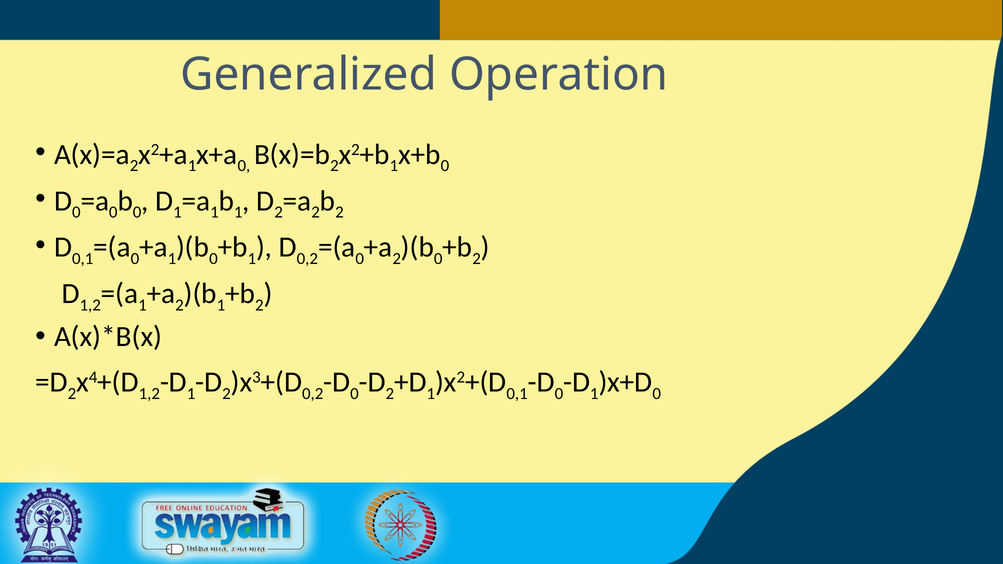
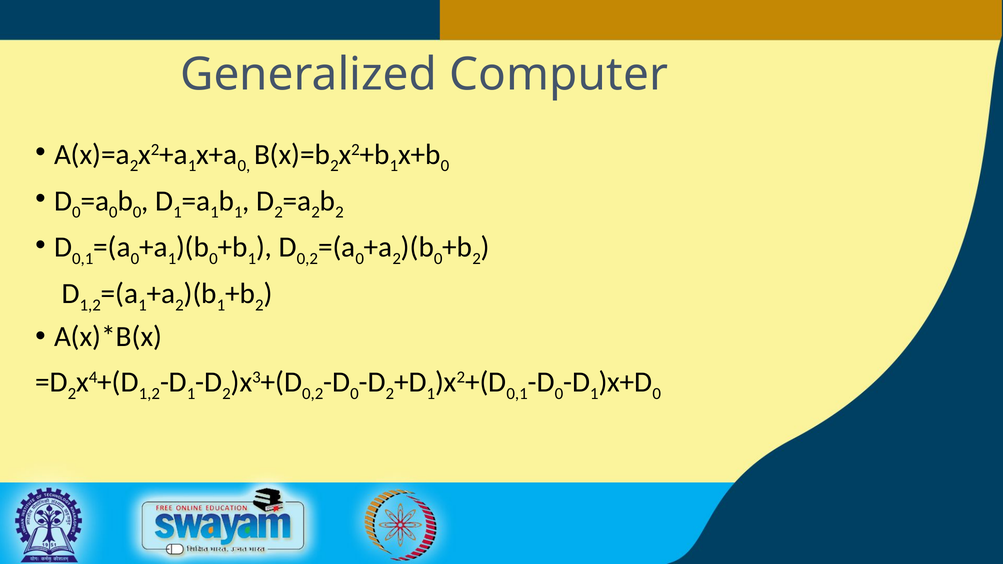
Operation: Operation -> Computer
